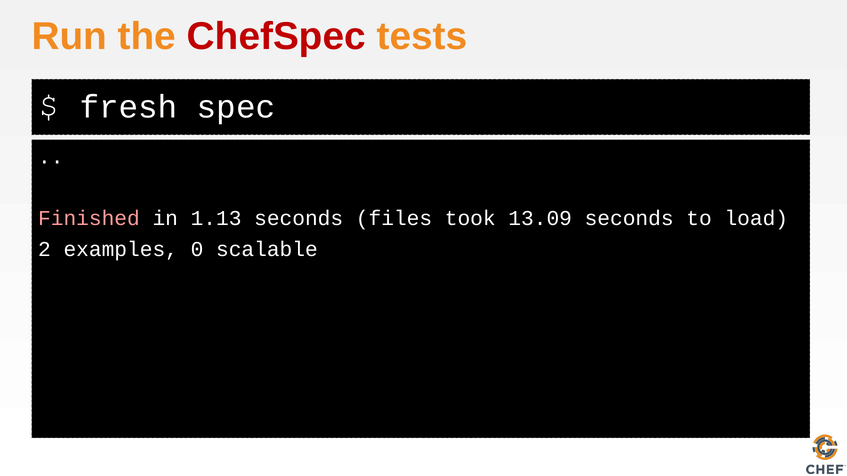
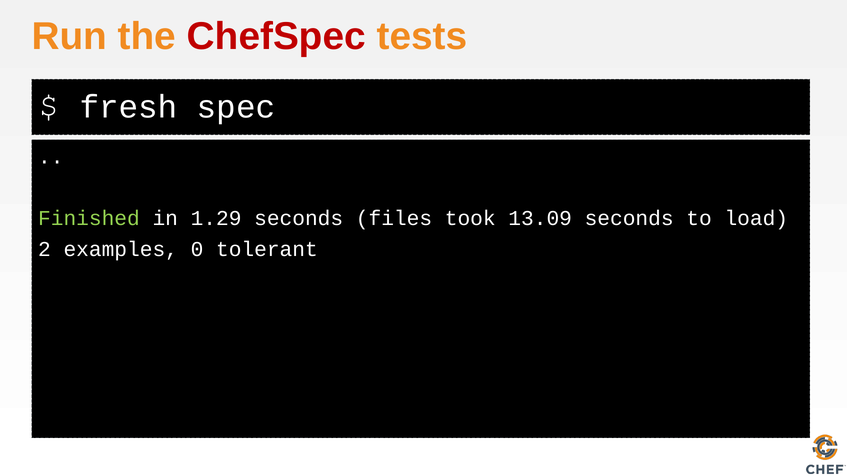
Finished colour: pink -> light green
1.13: 1.13 -> 1.29
scalable: scalable -> tolerant
